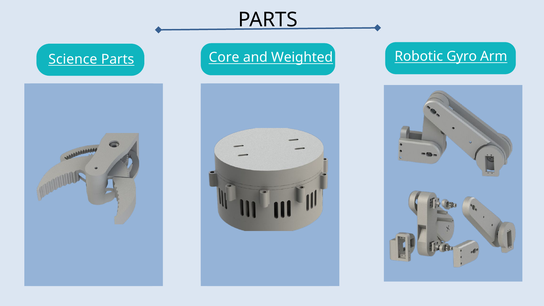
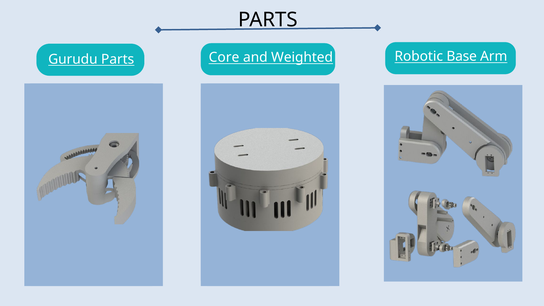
Science: Science -> Gurudu
Gyro: Gyro -> Base
